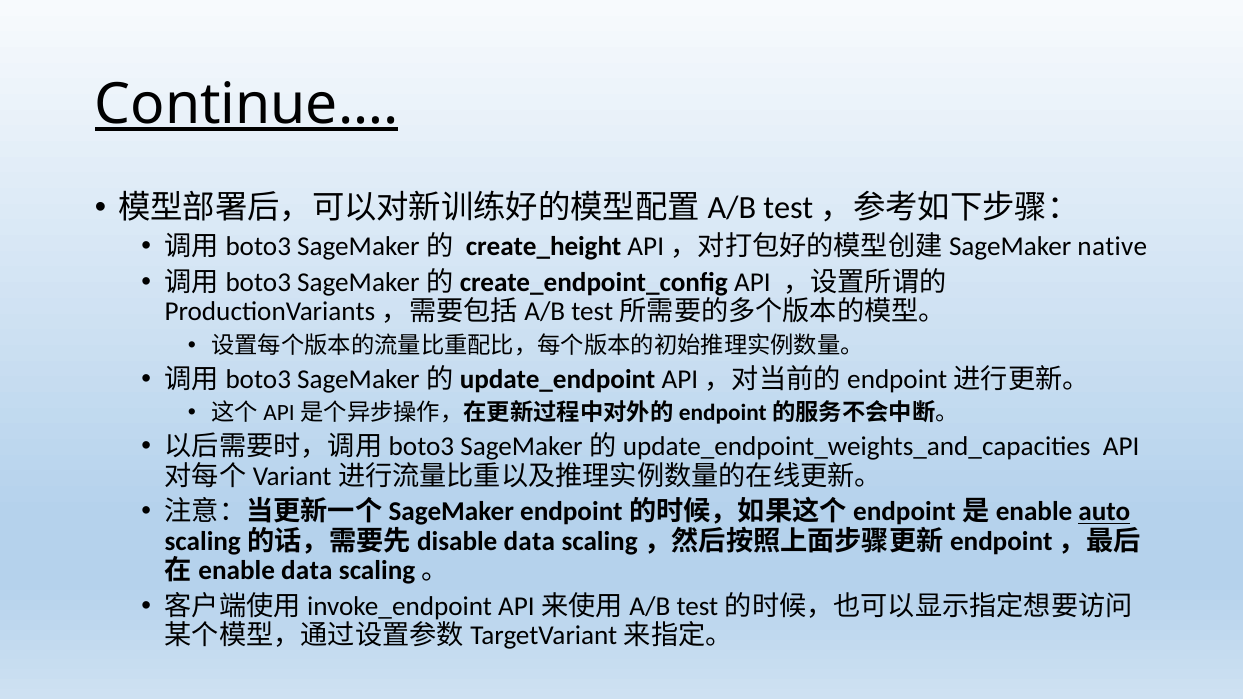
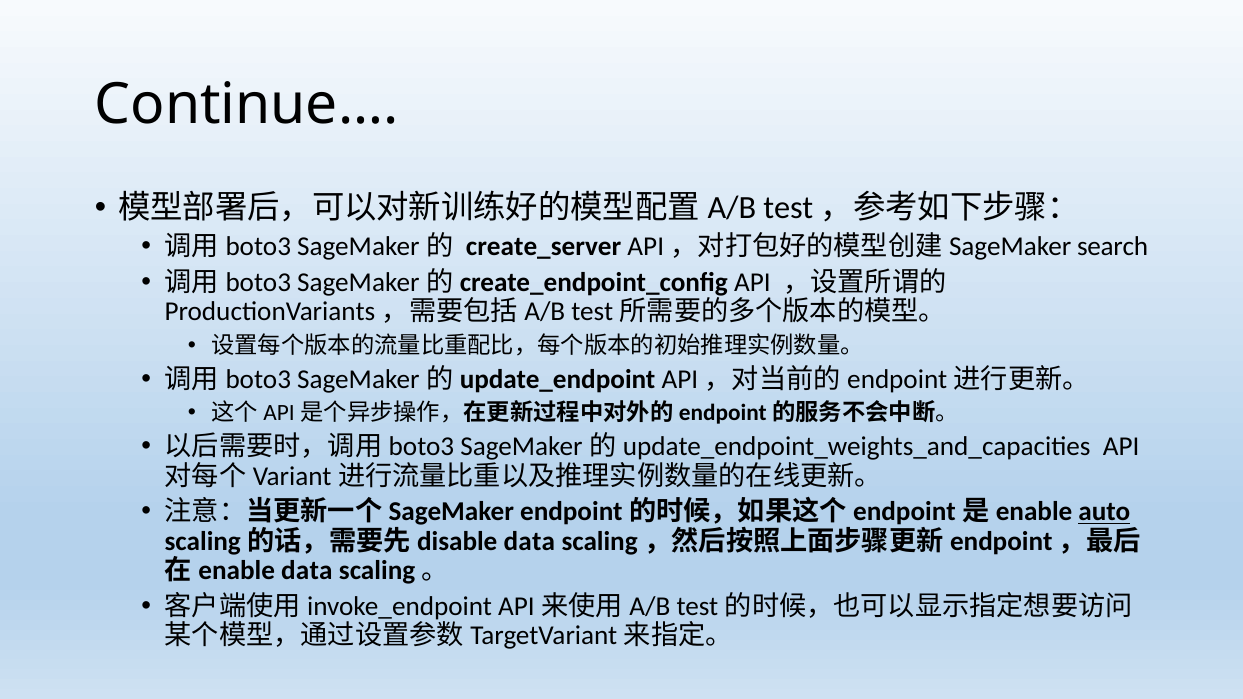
Continue… underline: present -> none
create_height: create_height -> create_server
native: native -> search
